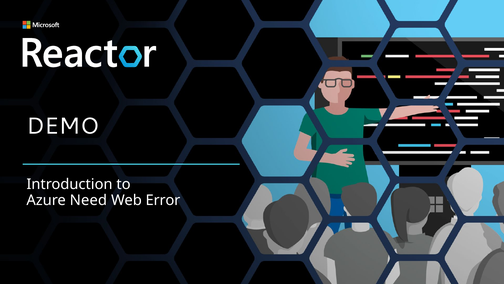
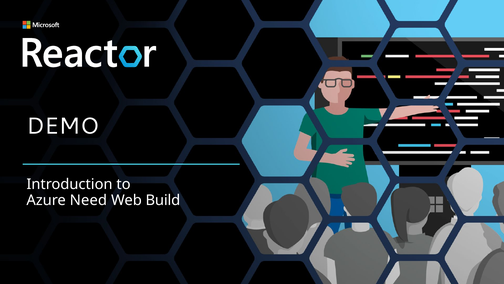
Error: Error -> Build
